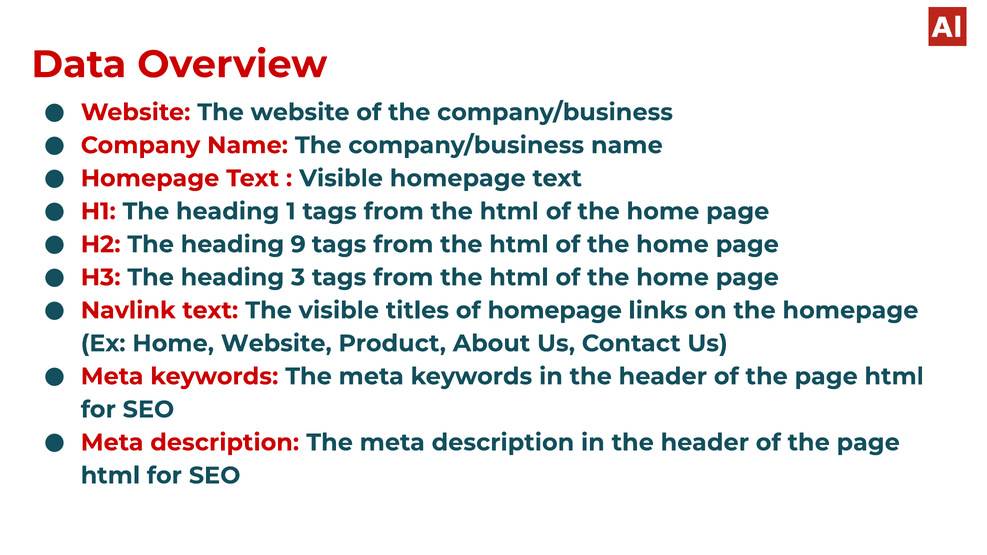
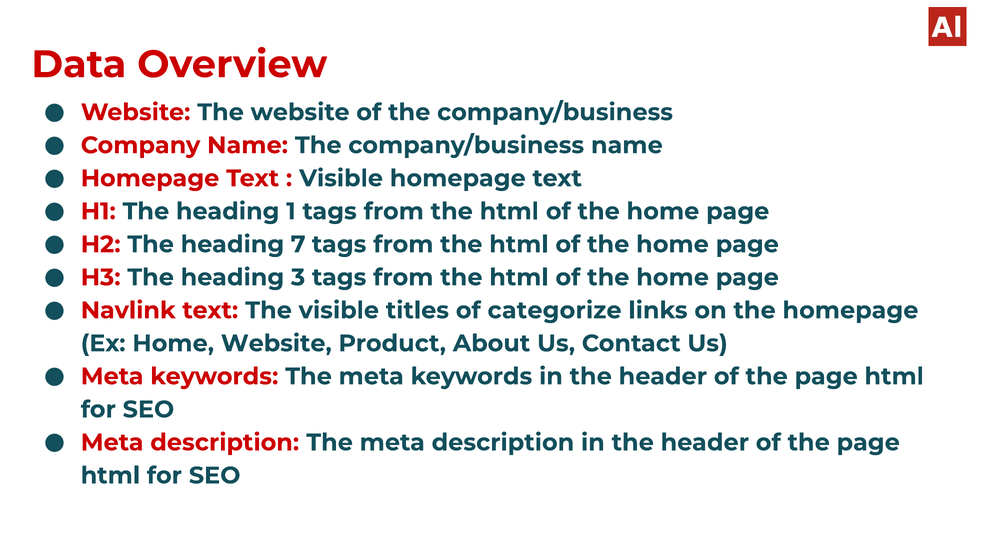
9: 9 -> 7
of homepage: homepage -> categorize
